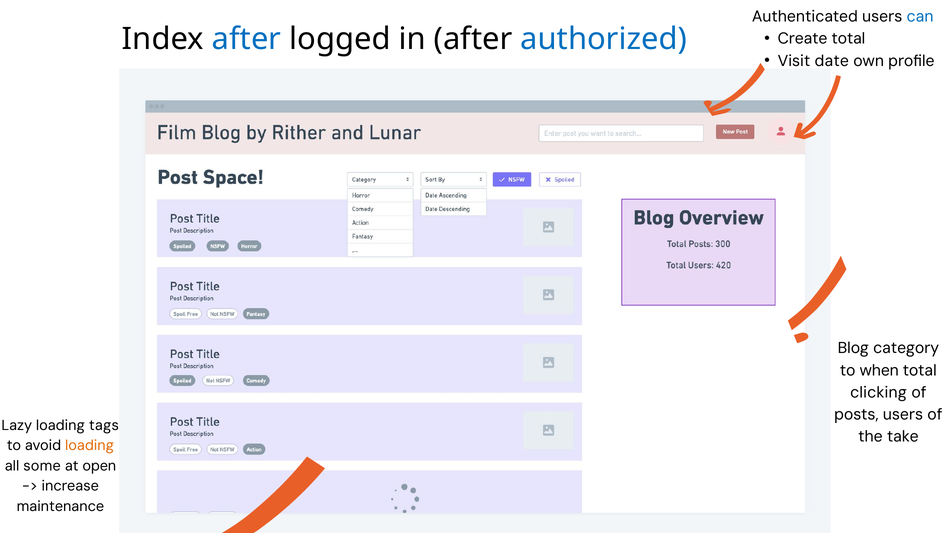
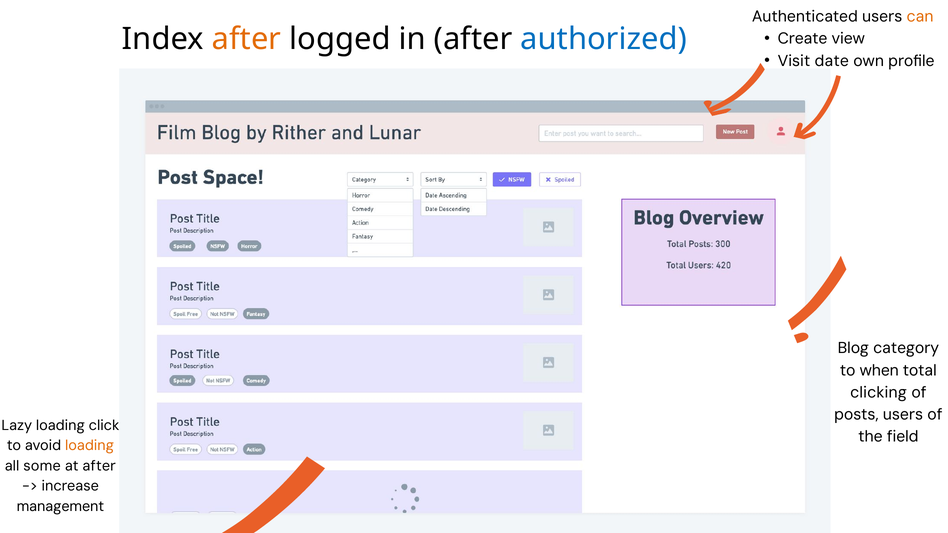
can colour: blue -> orange
after at (247, 39) colour: blue -> orange
Create total: total -> view
tags: tags -> click
take: take -> field
at open: open -> after
maintenance: maintenance -> management
